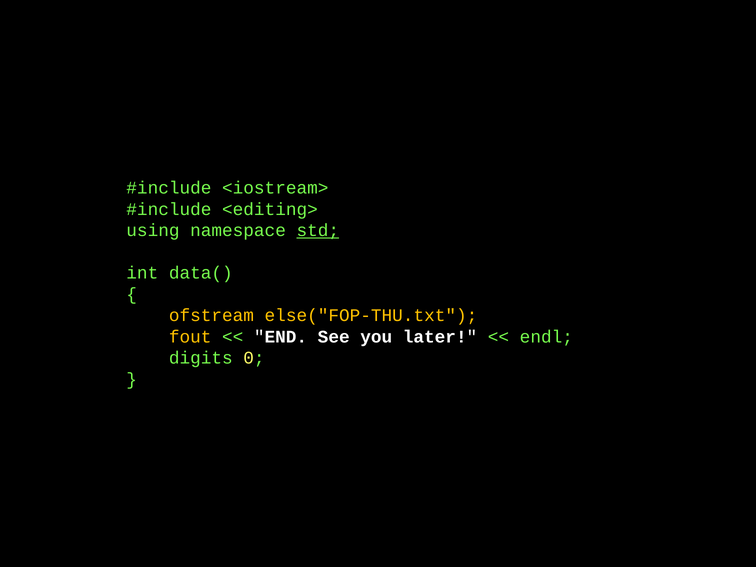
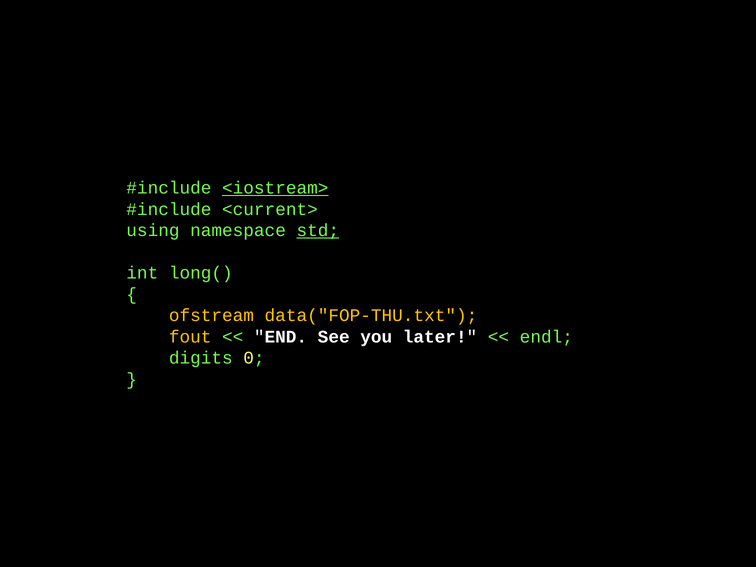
<iostream> underline: none -> present
<editing>: <editing> -> <current>
data(: data( -> long(
else("FOP-THU.txt: else("FOP-THU.txt -> data("FOP-THU.txt
